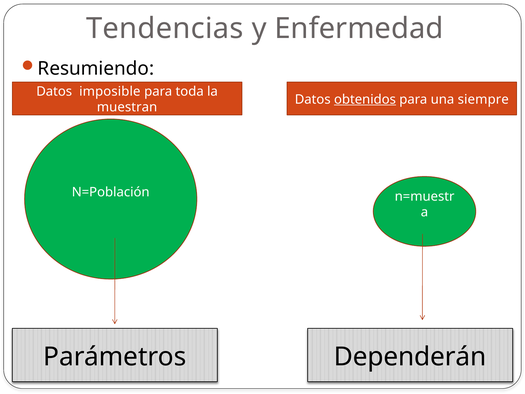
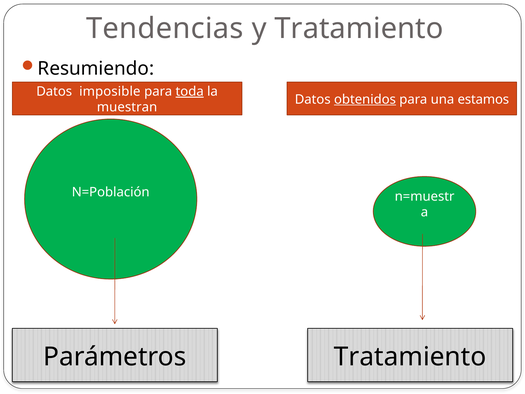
y Enfermedad: Enfermedad -> Tratamiento
toda underline: none -> present
siempre: siempre -> estamos
Parámetros Dependerán: Dependerán -> Tratamiento
